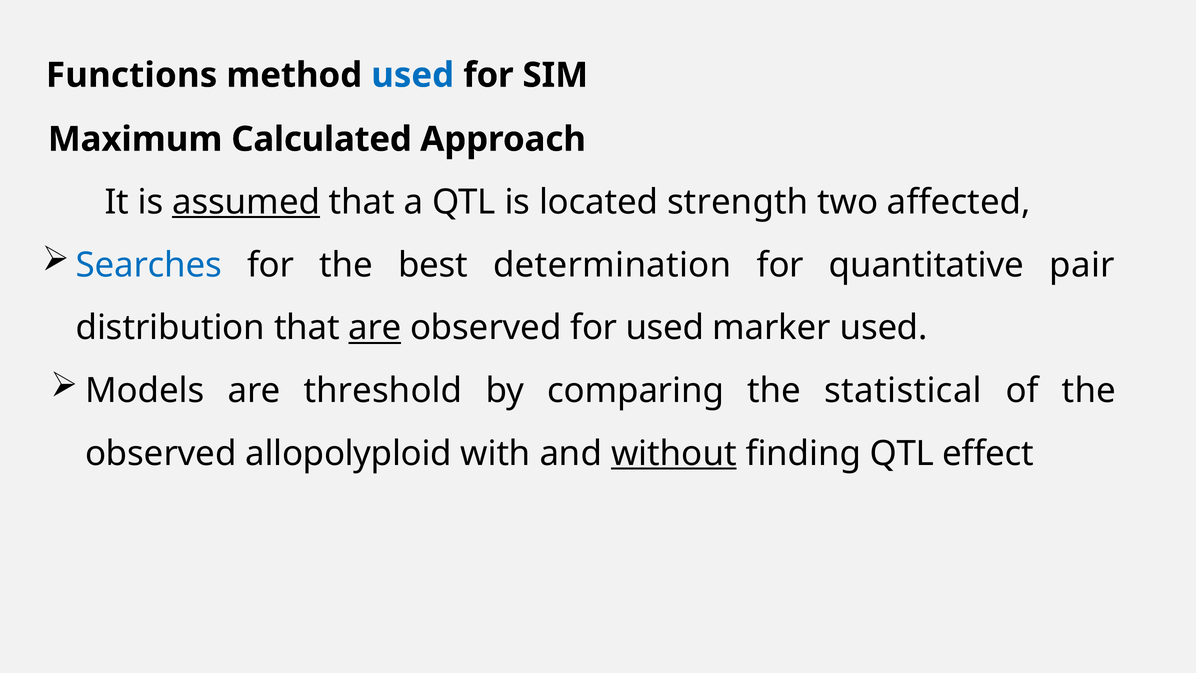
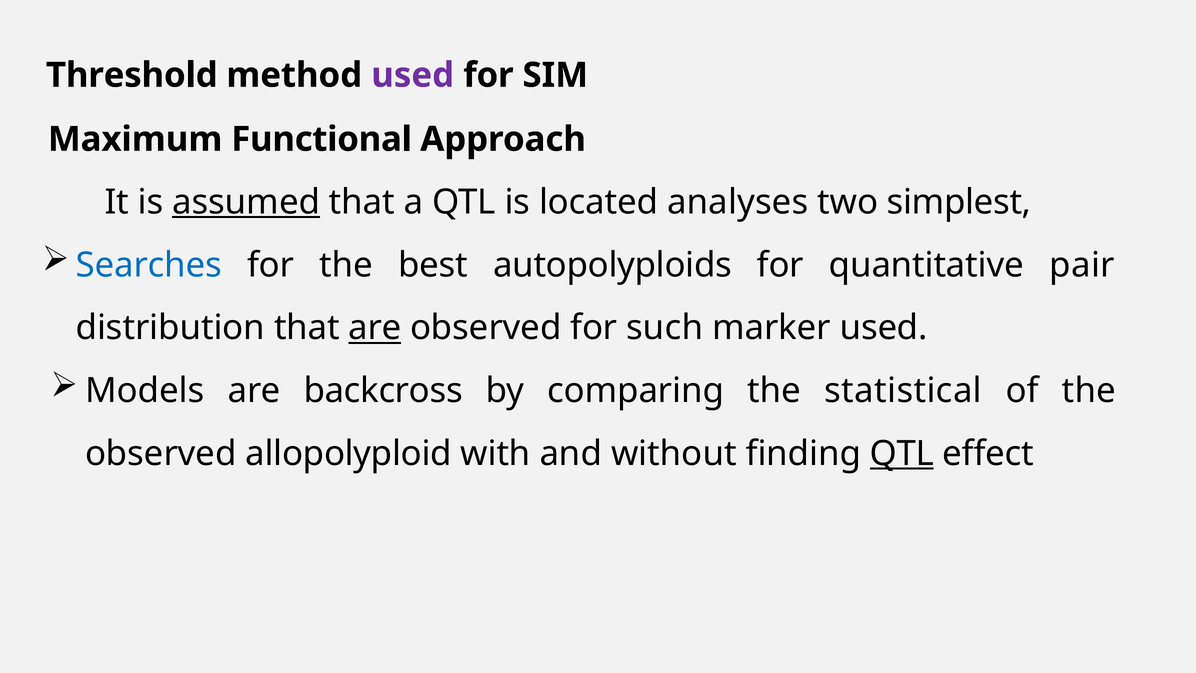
Functions: Functions -> Threshold
used at (413, 75) colour: blue -> purple
Calculated: Calculated -> Functional
strength: strength -> analyses
affected: affected -> simplest
determination: determination -> autopolyploids
for used: used -> such
threshold: threshold -> backcross
without underline: present -> none
QTL at (902, 453) underline: none -> present
